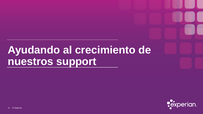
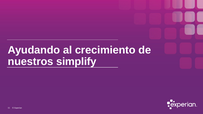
support: support -> simplify
